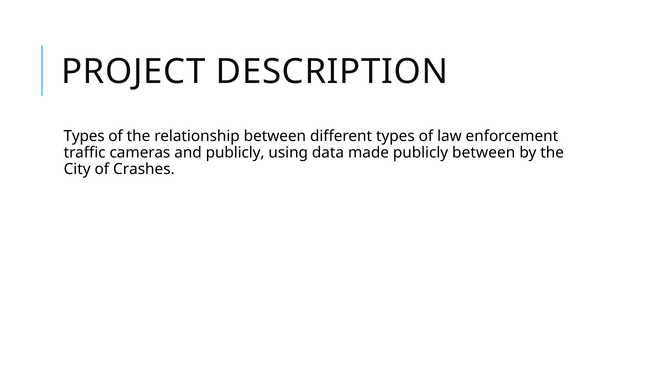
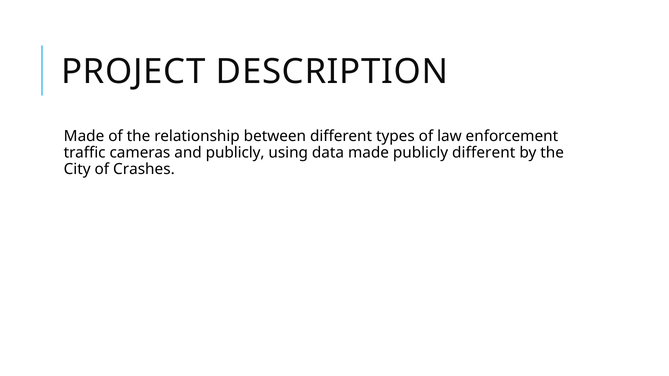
Types at (84, 136): Types -> Made
publicly between: between -> different
